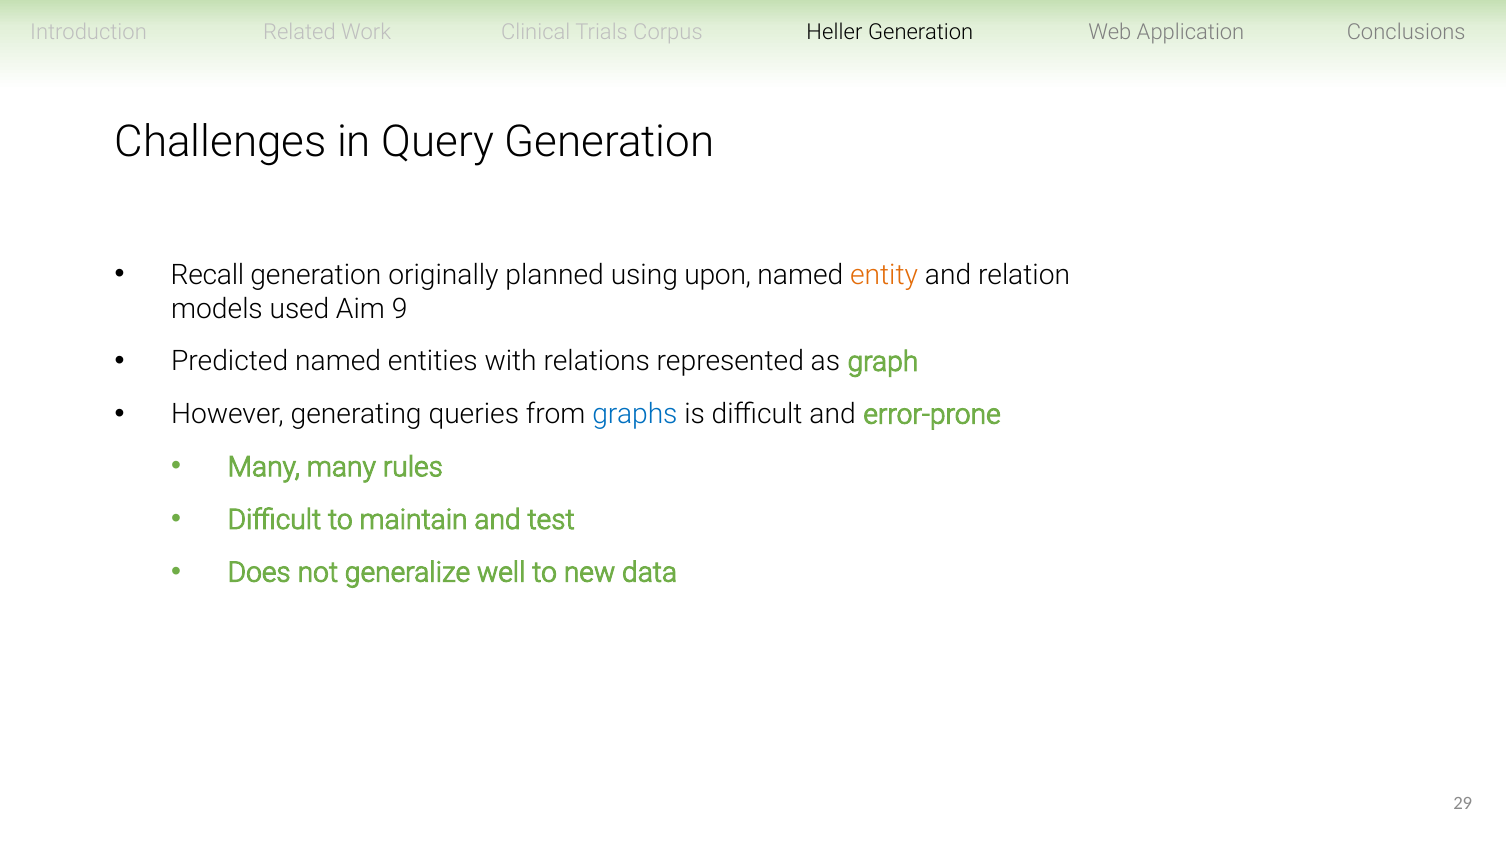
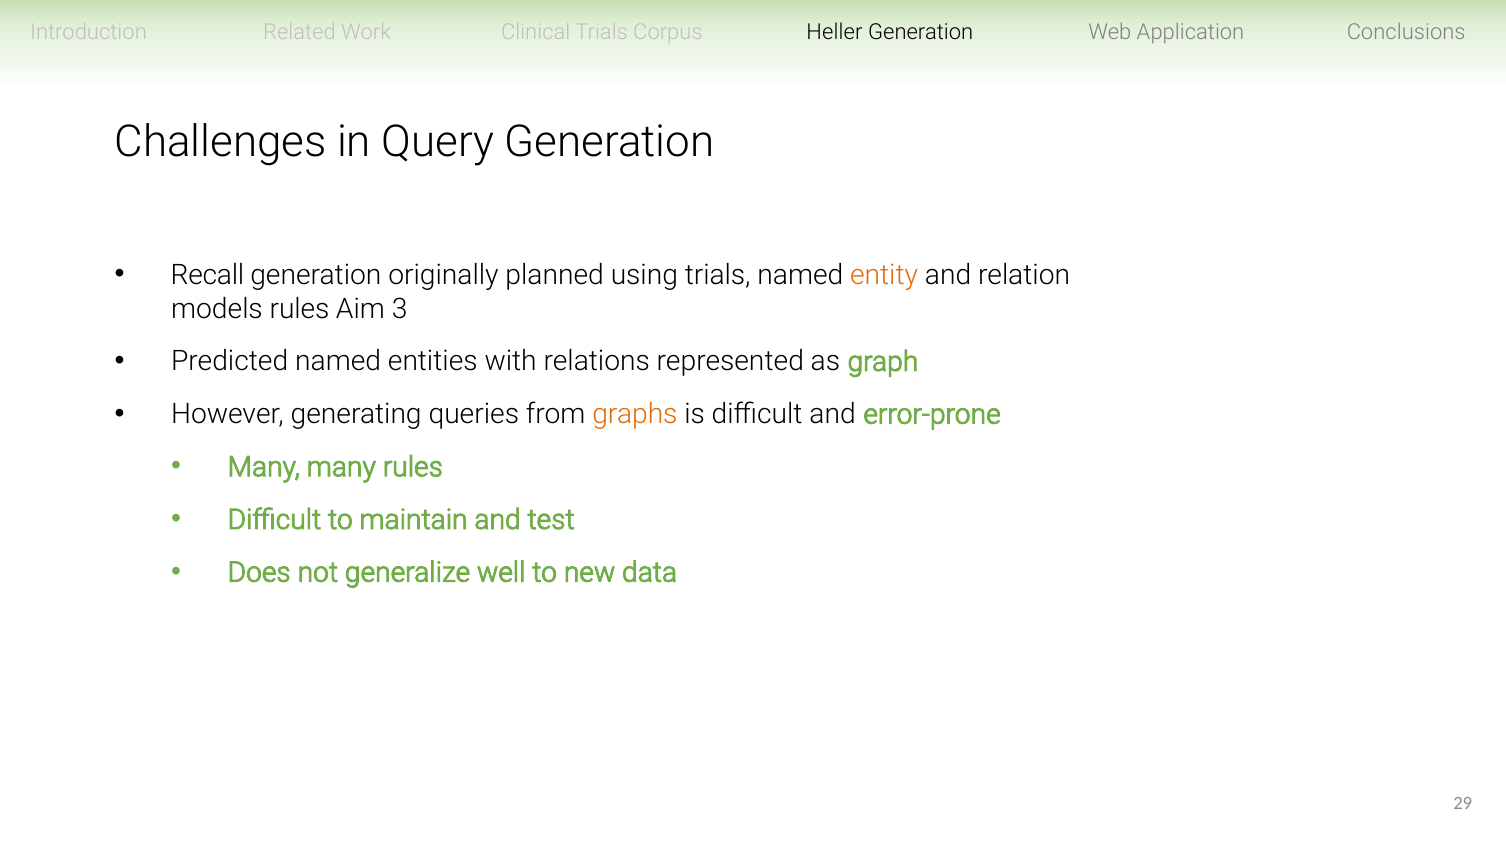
using upon: upon -> trials
models used: used -> rules
9: 9 -> 3
graphs colour: blue -> orange
